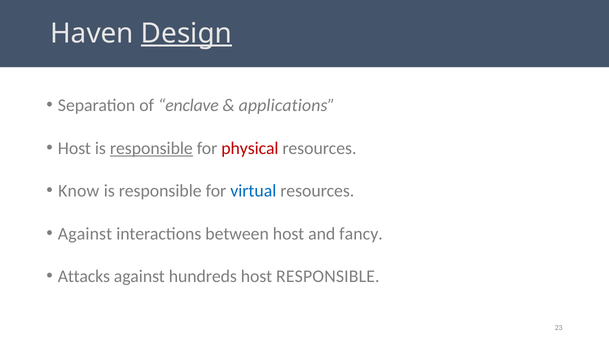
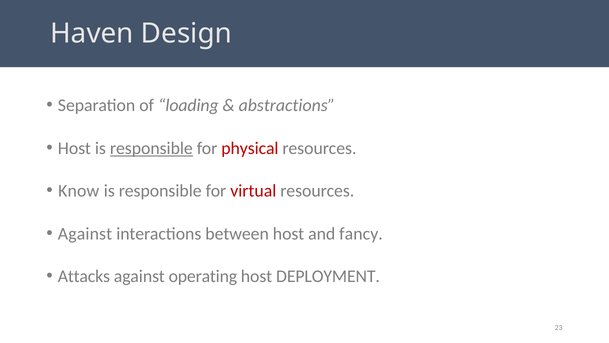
Design underline: present -> none
enclave: enclave -> loading
applications: applications -> abstractions
virtual colour: blue -> red
hundreds: hundreds -> operating
host RESPONSIBLE: RESPONSIBLE -> DEPLOYMENT
